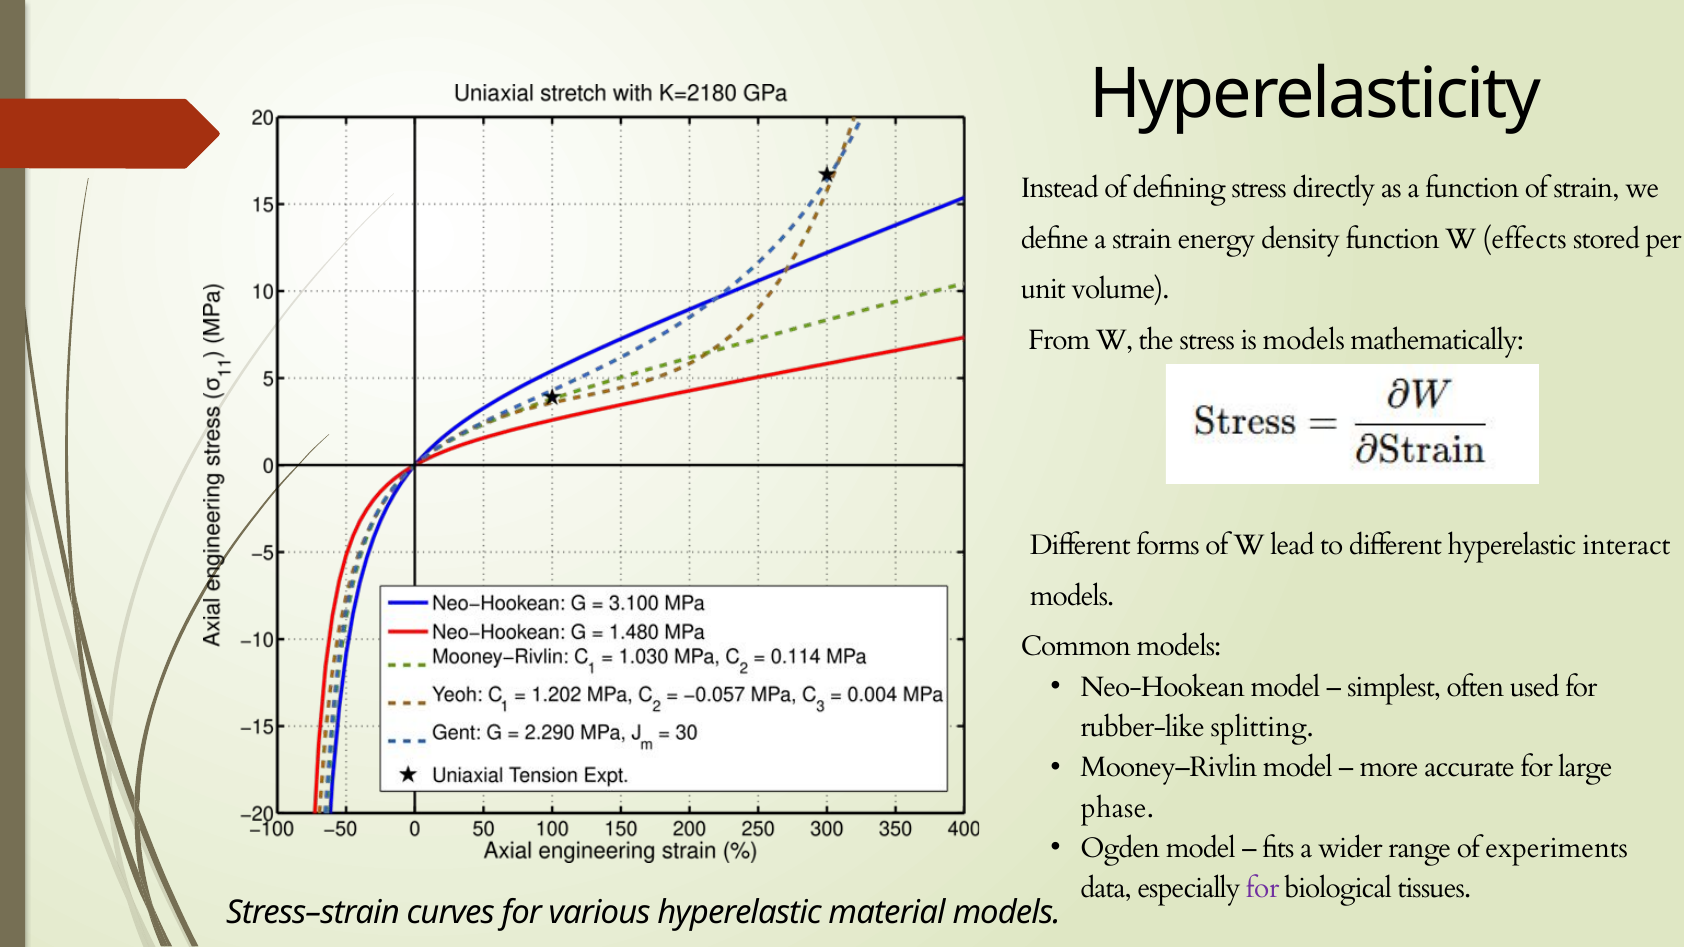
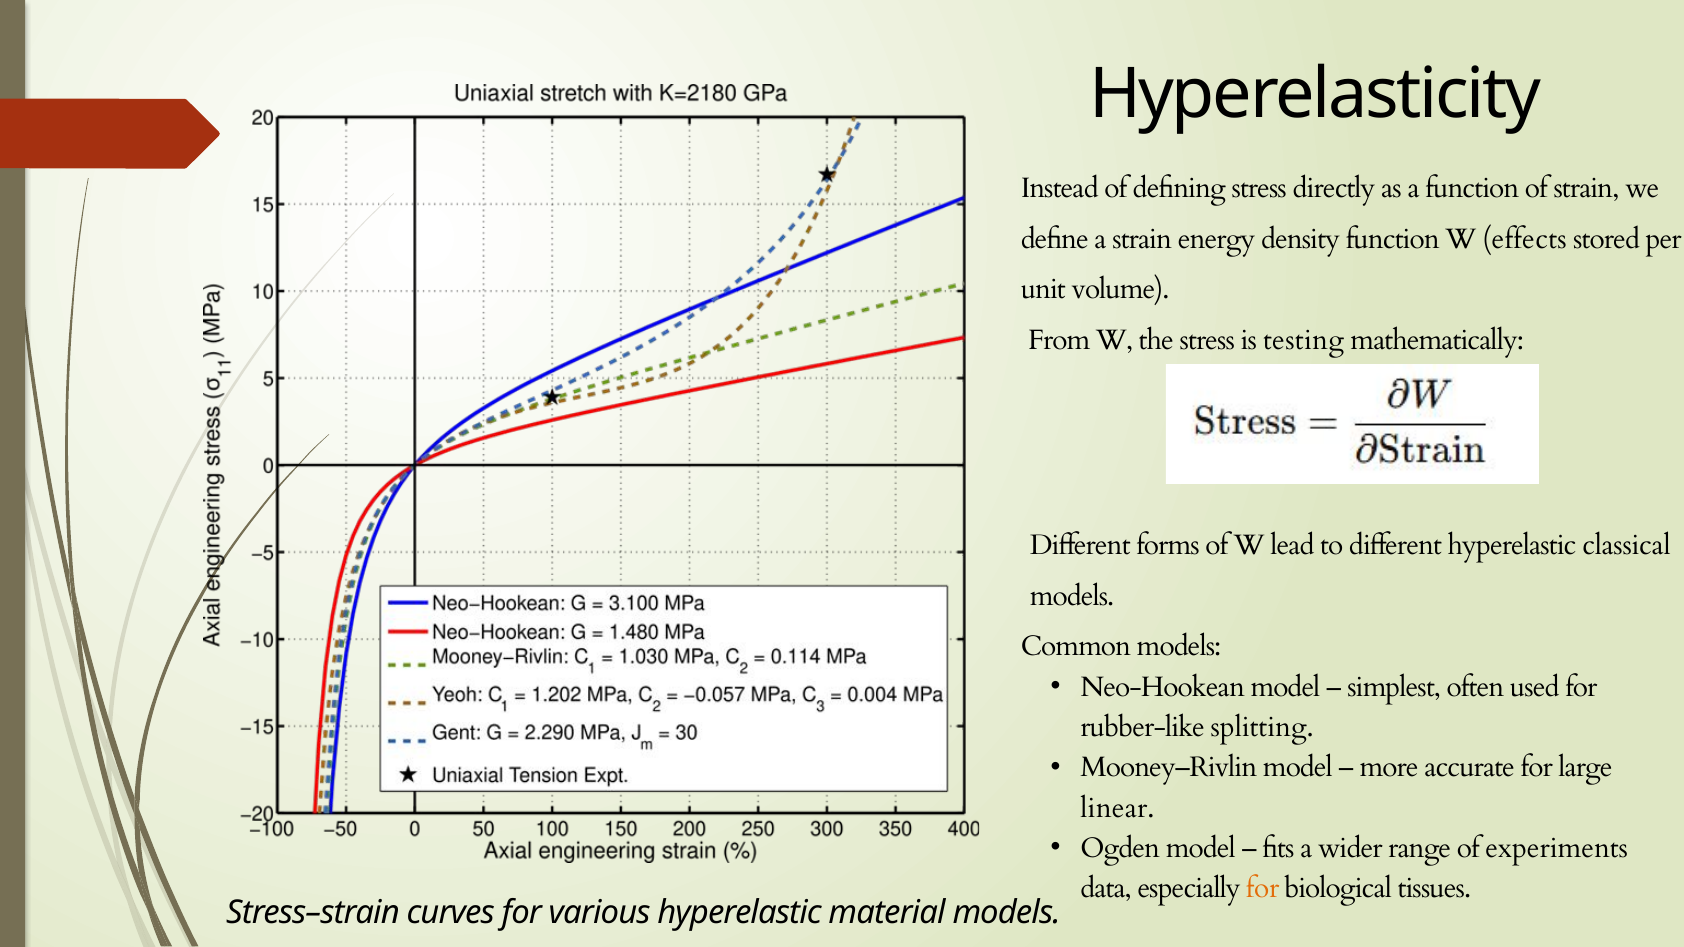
is models: models -> testing
interact: interact -> classical
phase: phase -> linear
for at (1263, 889) colour: purple -> orange
